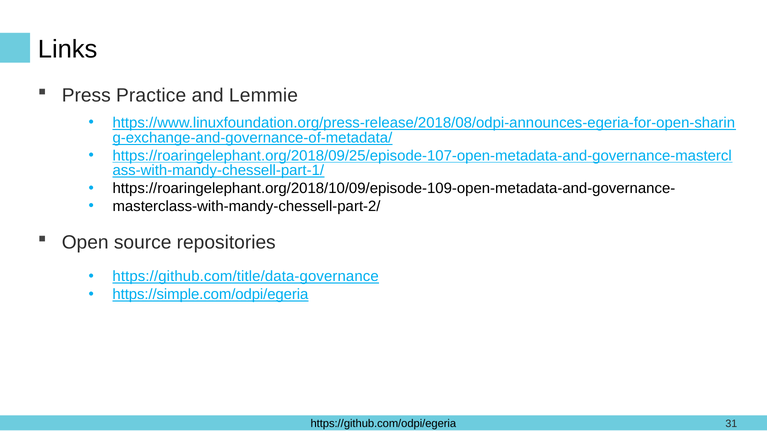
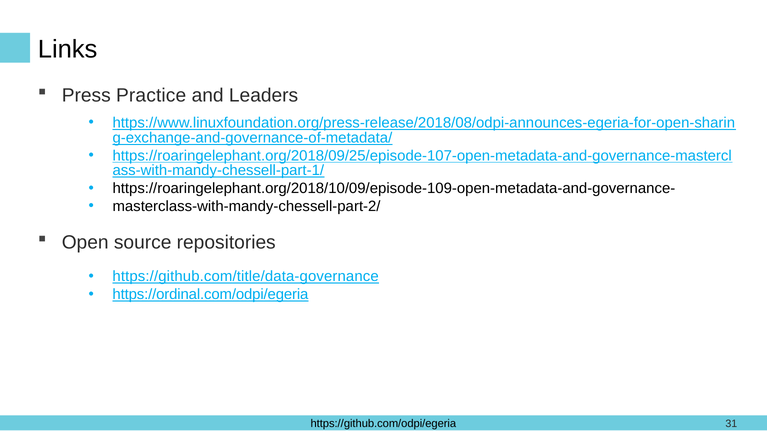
Lemmie: Lemmie -> Leaders
https://simple.com/odpi/egeria: https://simple.com/odpi/egeria -> https://ordinal.com/odpi/egeria
